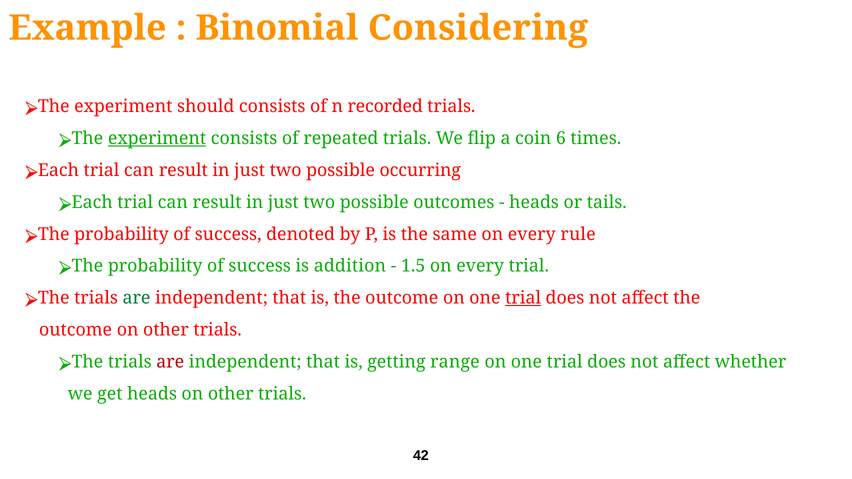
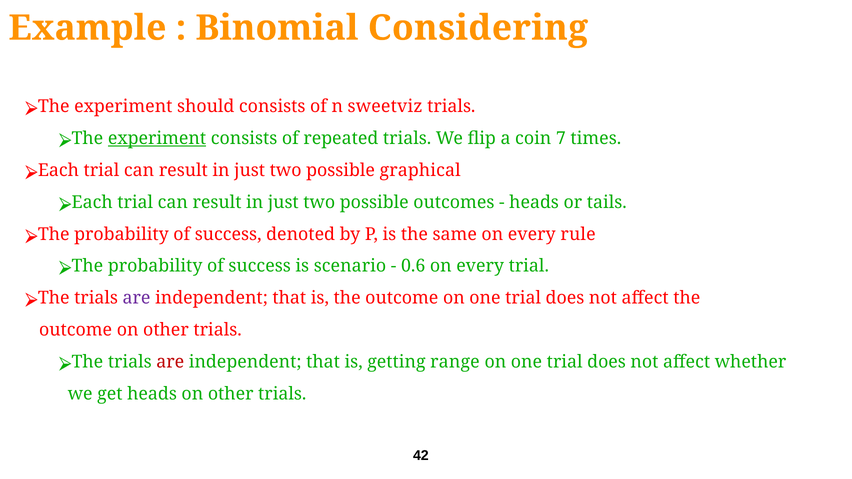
recorded: recorded -> sweetviz
6: 6 -> 7
occurring: occurring -> graphical
addition: addition -> scenario
1.5: 1.5 -> 0.6
are at (137, 298) colour: green -> purple
trial at (523, 298) underline: present -> none
